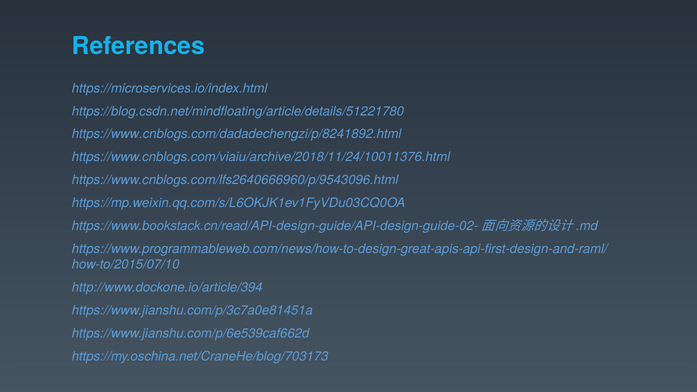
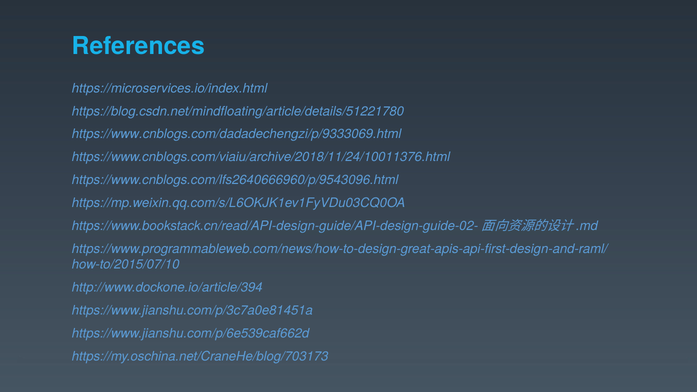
https://www.cnblogs.com/dadadechengzi/p/8241892.html: https://www.cnblogs.com/dadadechengzi/p/8241892.html -> https://www.cnblogs.com/dadadechengzi/p/9333069.html
